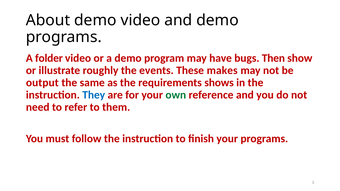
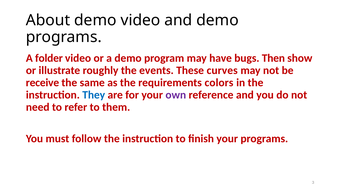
makes: makes -> curves
output: output -> receive
shows: shows -> colors
own colour: green -> purple
